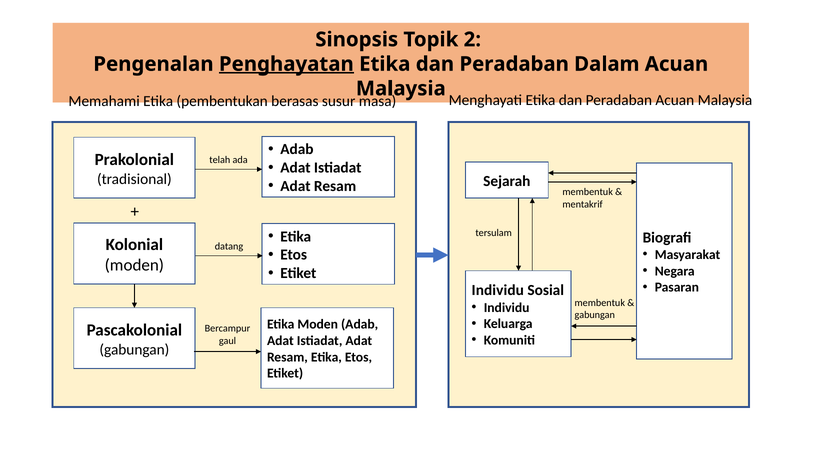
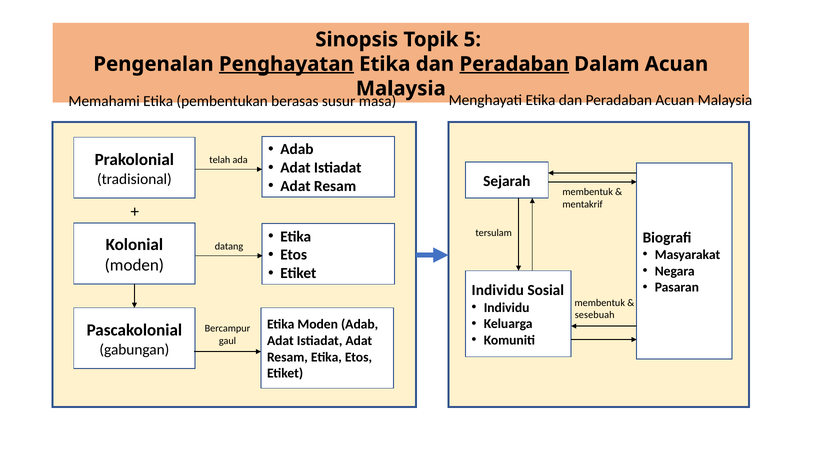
2: 2 -> 5
Peradaban at (514, 64) underline: none -> present
gabungan at (595, 315): gabungan -> sesebuah
